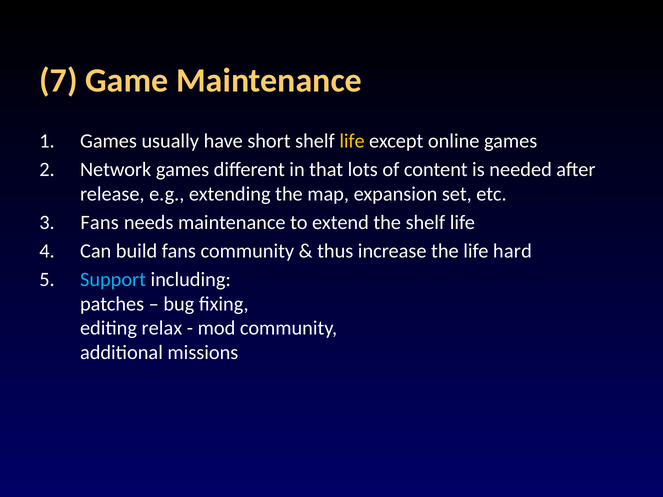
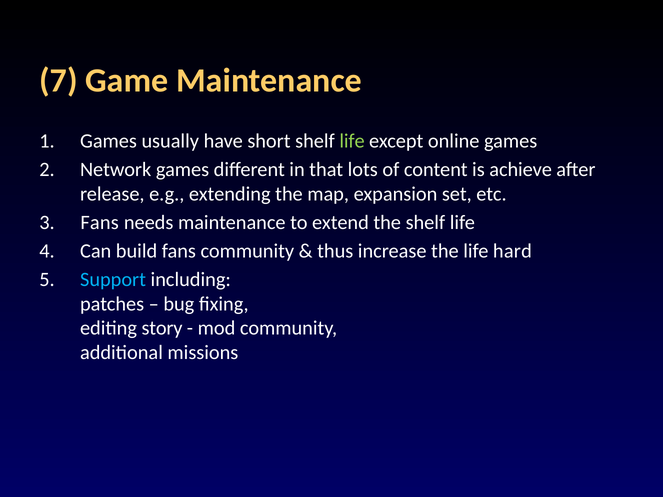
life at (352, 141) colour: yellow -> light green
needed: needed -> achieve
relax: relax -> story
